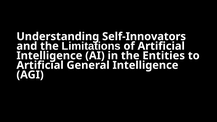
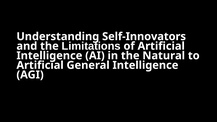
Entities: Entities -> Natural
